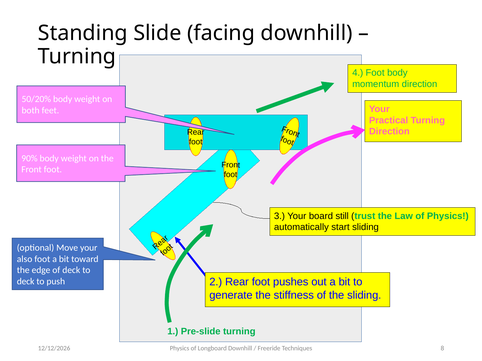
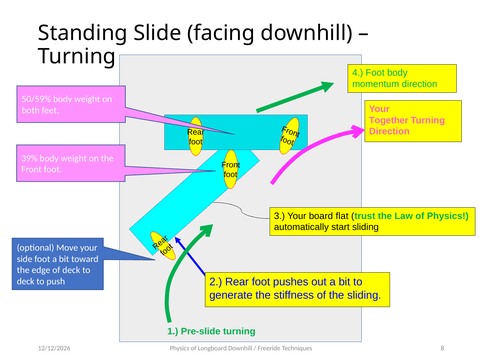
50/20%: 50/20% -> 50/59%
Practical: Practical -> Together
90%: 90% -> 39%
still: still -> flat
also: also -> side
